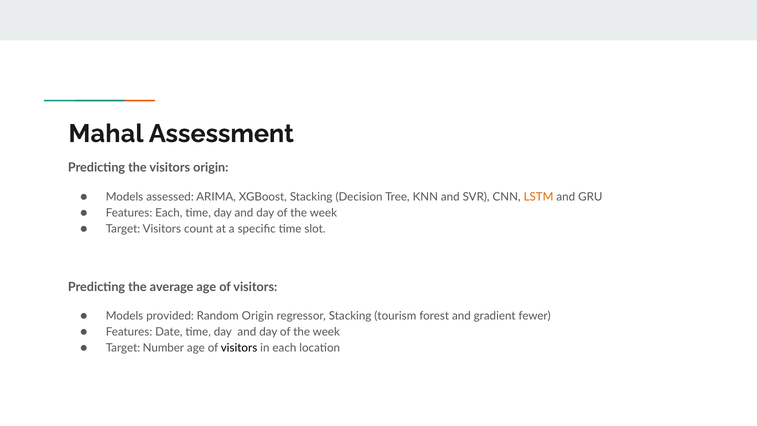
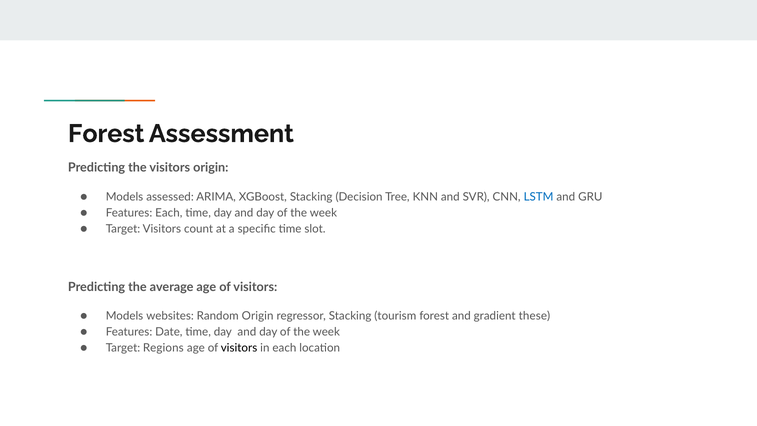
Mahal at (106, 134): Mahal -> Forest
LSTM colour: orange -> blue
provided: provided -> websites
fewer: fewer -> these
Number: Number -> Regions
